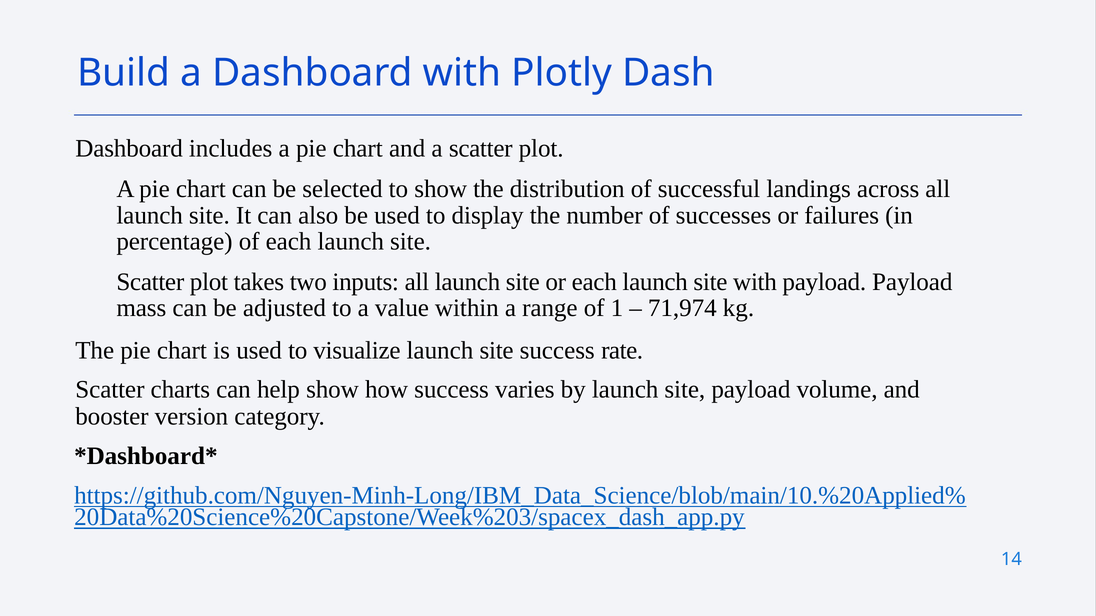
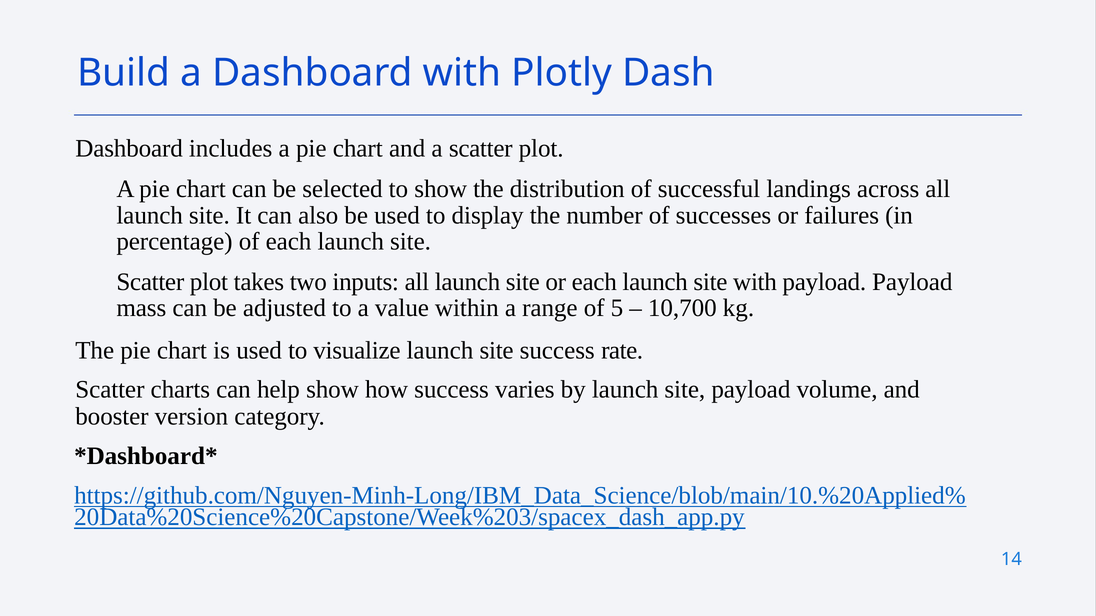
1: 1 -> 5
71,974: 71,974 -> 10,700
